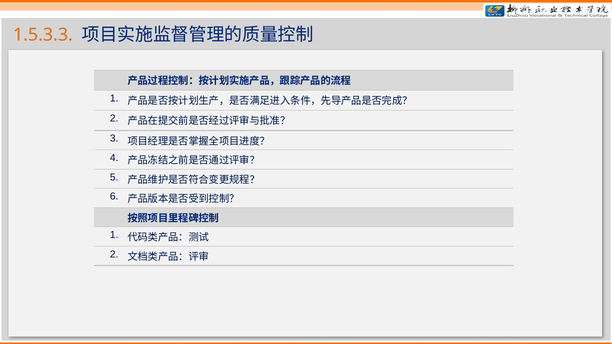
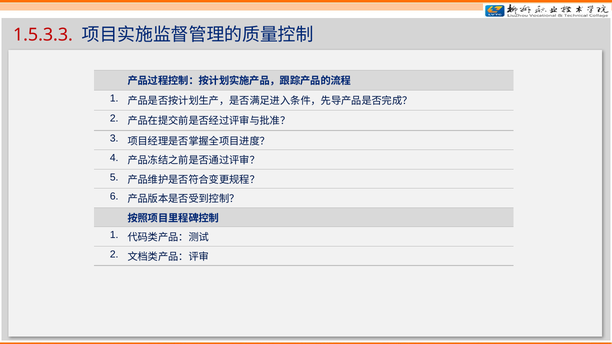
1.5.3.3 colour: orange -> red
